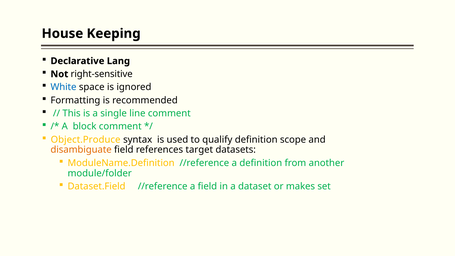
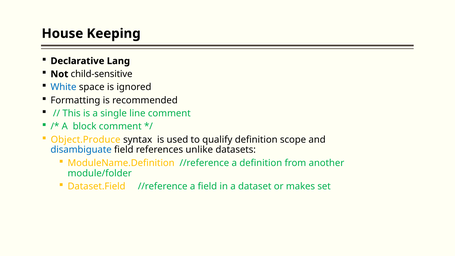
right-sensitive: right-sensitive -> child-sensitive
disambiguate colour: orange -> blue
target: target -> unlike
